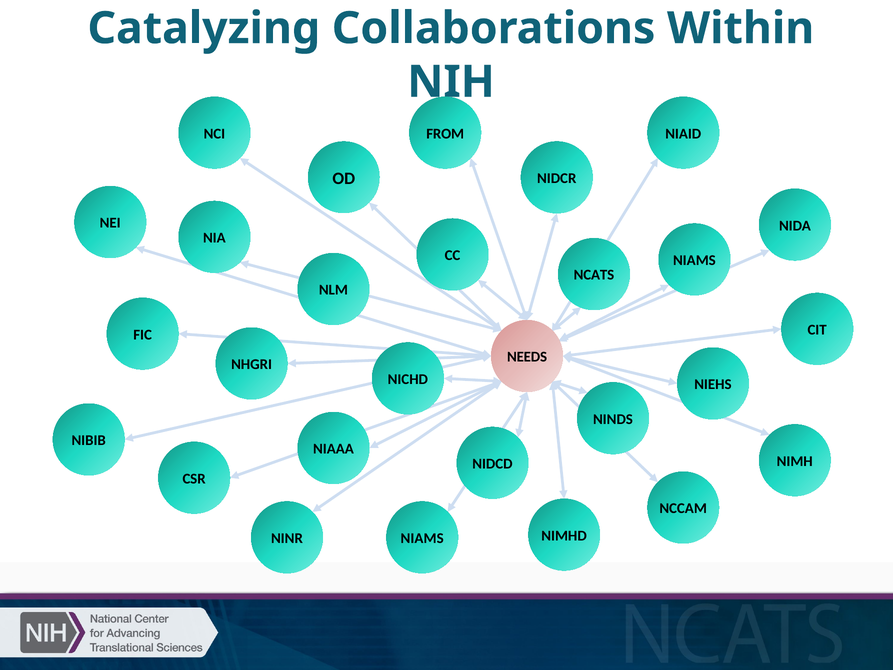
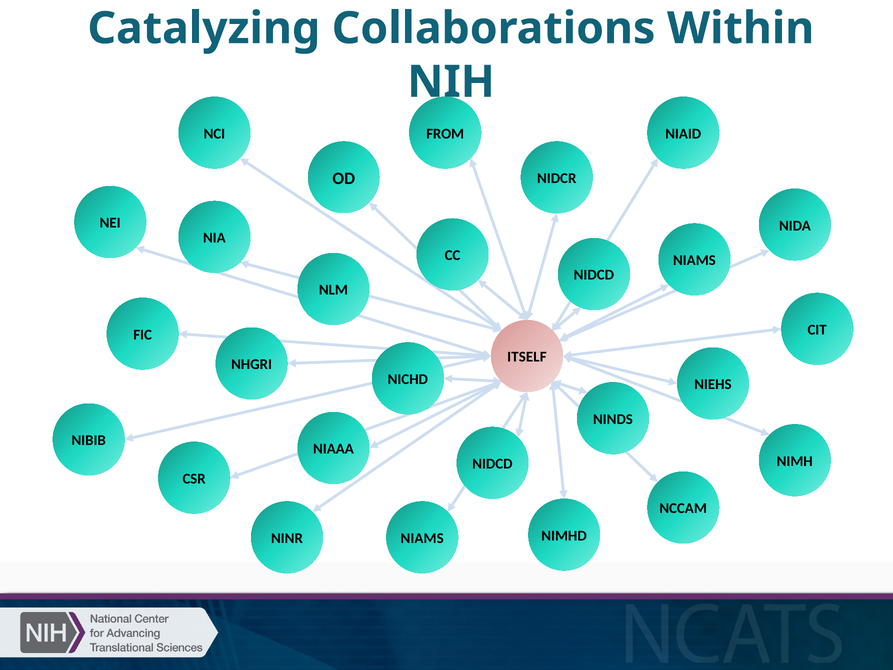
NCATS at (594, 275): NCATS -> NIDCD
NEEDS: NEEDS -> ITSELF
